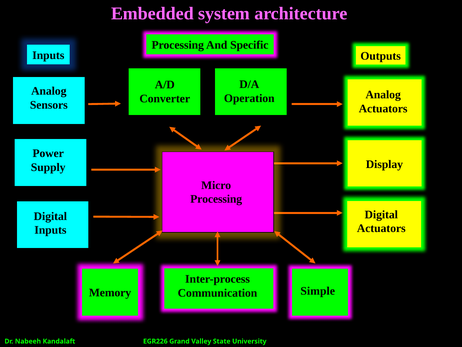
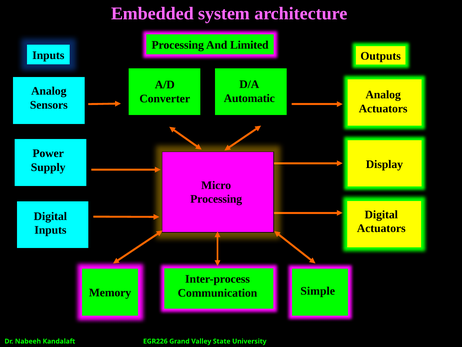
Specific: Specific -> Limited
Operation: Operation -> Automatic
